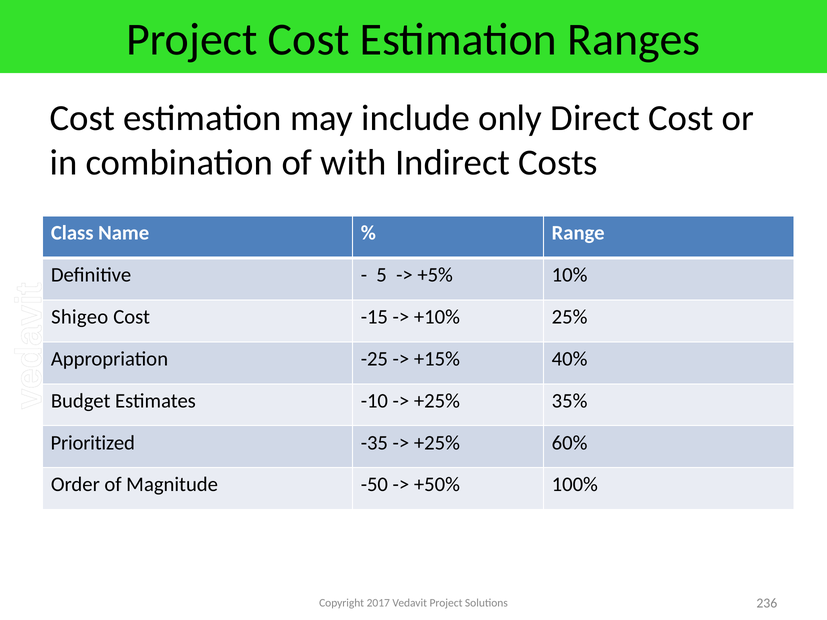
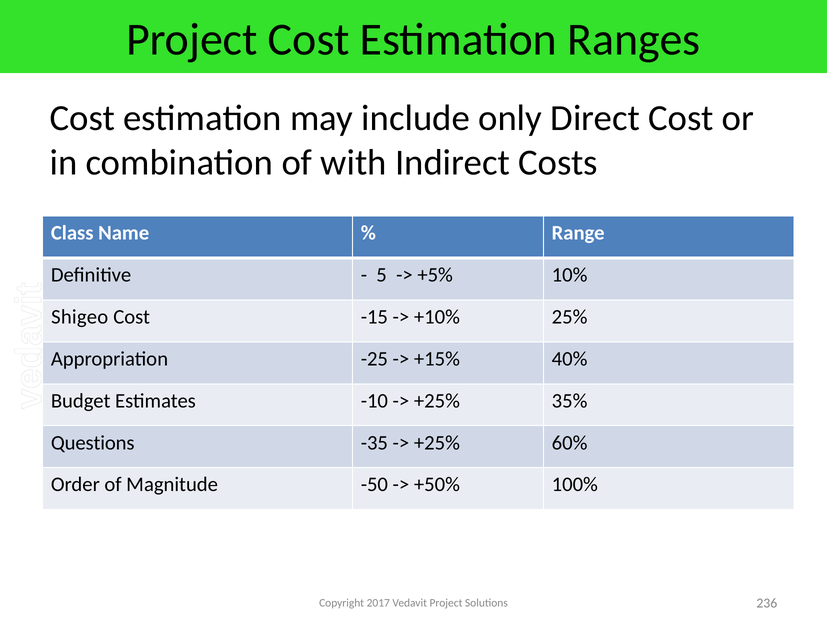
Prioritized: Prioritized -> Questions
